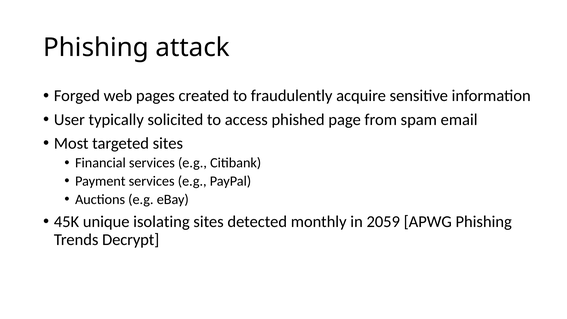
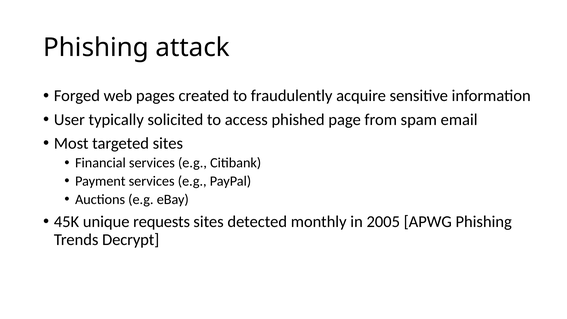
isolating: isolating -> requests
2059: 2059 -> 2005
